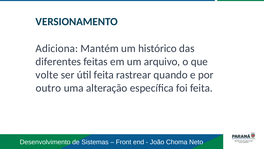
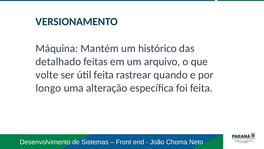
Adiciona: Adiciona -> Máquina
diferentes: diferentes -> detalhado
outro: outro -> longo
